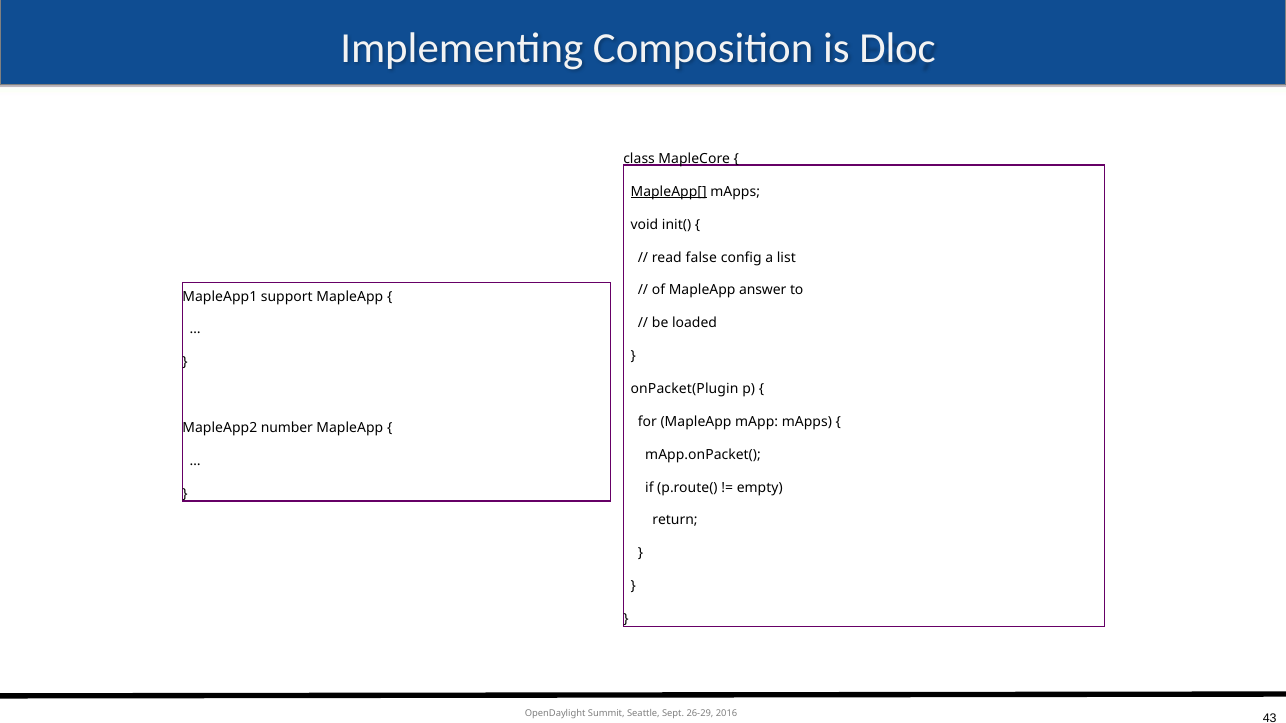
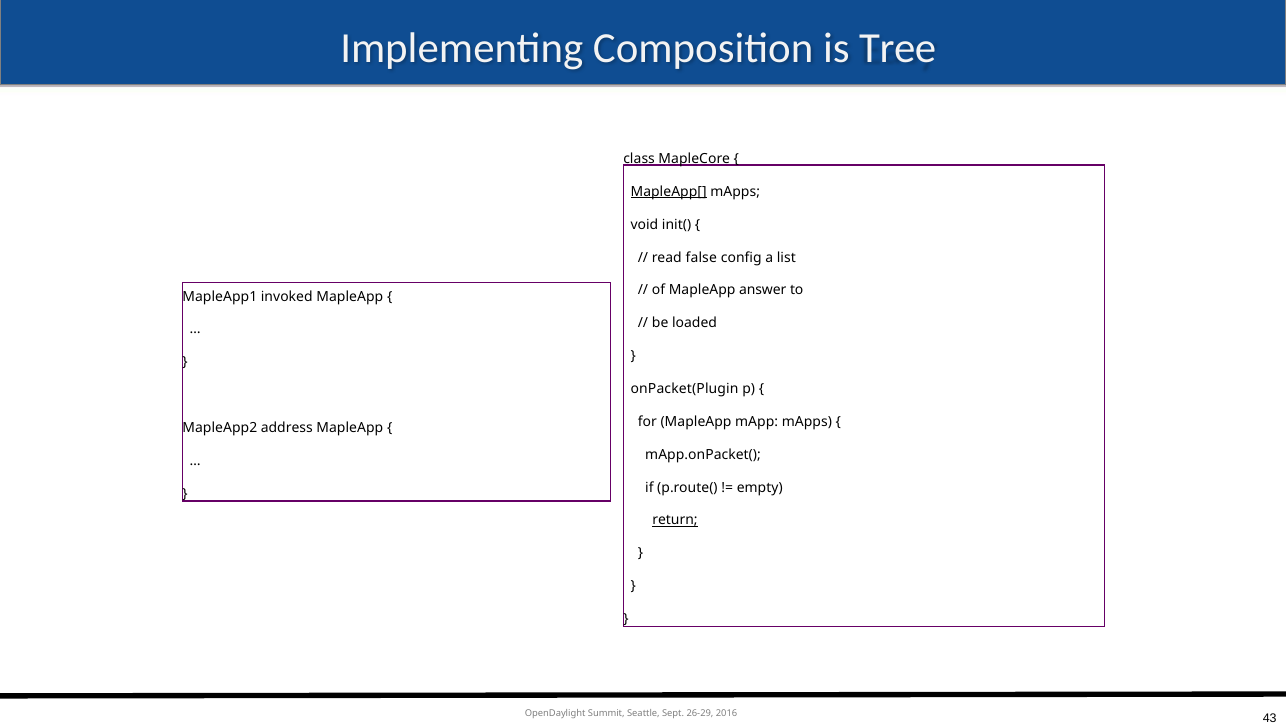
Dloc: Dloc -> Tree
support: support -> invoked
number: number -> address
return underline: none -> present
